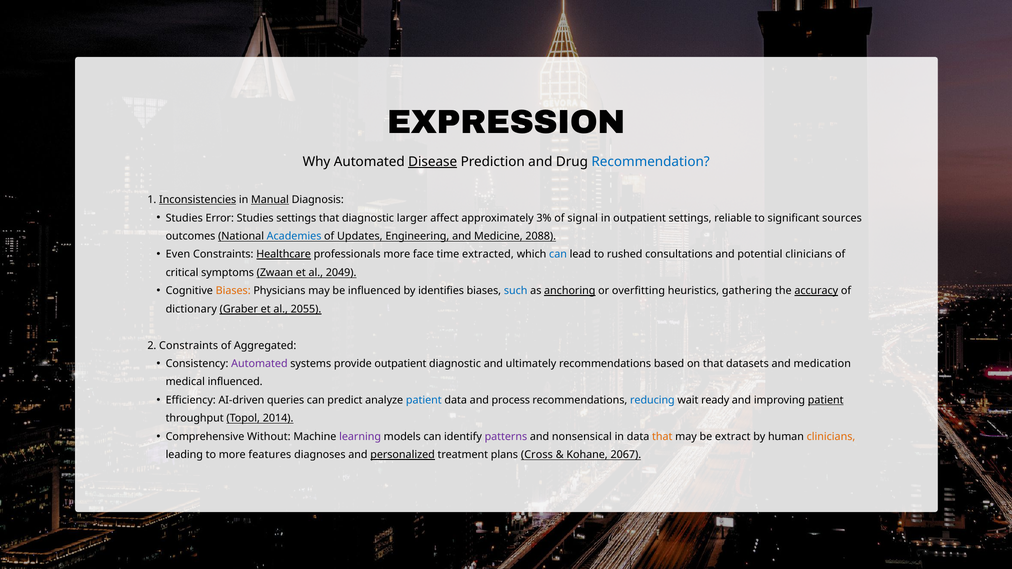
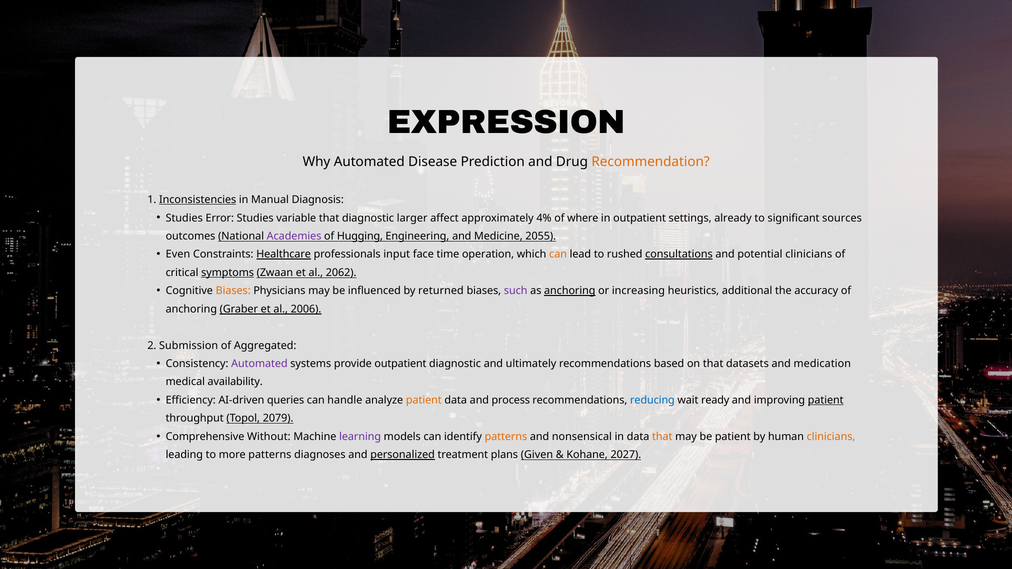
Disease underline: present -> none
Recommendation colour: blue -> orange
Manual underline: present -> none
Studies settings: settings -> variable
3%: 3% -> 4%
signal: signal -> where
reliable: reliable -> already
Academies colour: blue -> purple
Updates: Updates -> Hugging
2088: 2088 -> 2055
professionals more: more -> input
extracted: extracted -> operation
can at (558, 255) colour: blue -> orange
consultations underline: none -> present
symptoms underline: none -> present
2049: 2049 -> 2062
identifies: identifies -> returned
such colour: blue -> purple
overfitting: overfitting -> increasing
gathering: gathering -> additional
accuracy underline: present -> none
dictionary at (191, 309): dictionary -> anchoring
2055: 2055 -> 2006
2 Constraints: Constraints -> Submission
medical influenced: influenced -> availability
predict: predict -> handle
patient at (424, 400) colour: blue -> orange
2014: 2014 -> 2079
patterns at (506, 437) colour: purple -> orange
be extract: extract -> patient
more features: features -> patterns
Cross: Cross -> Given
2067: 2067 -> 2027
